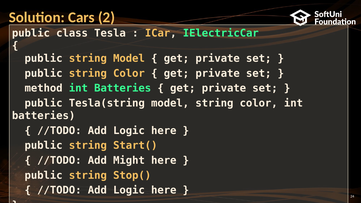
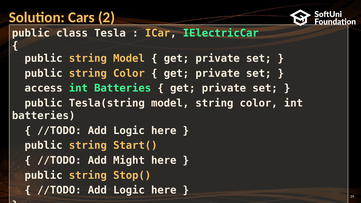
method: method -> access
